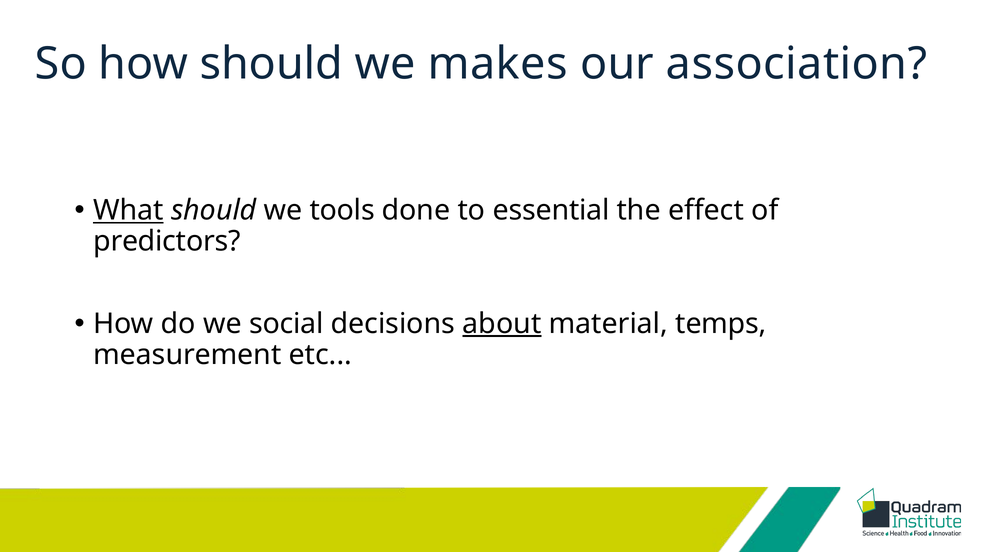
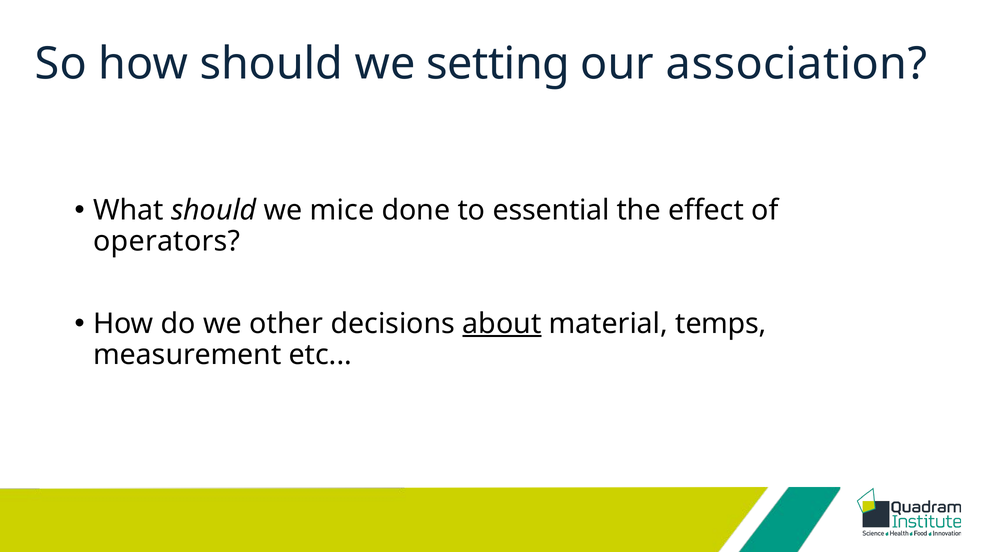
makes: makes -> setting
What underline: present -> none
tools: tools -> mice
predictors: predictors -> operators
social: social -> other
